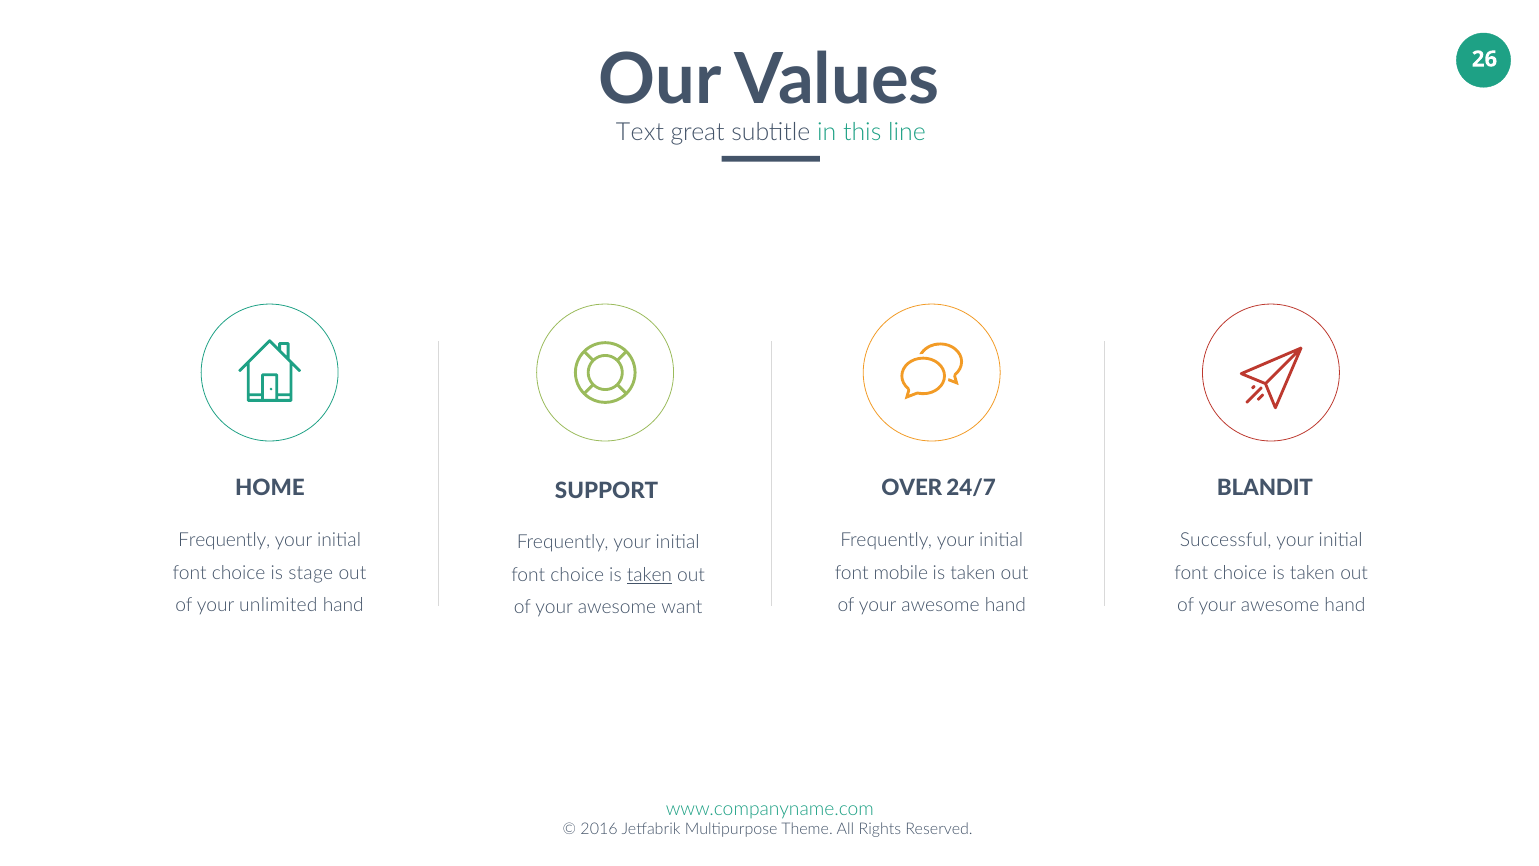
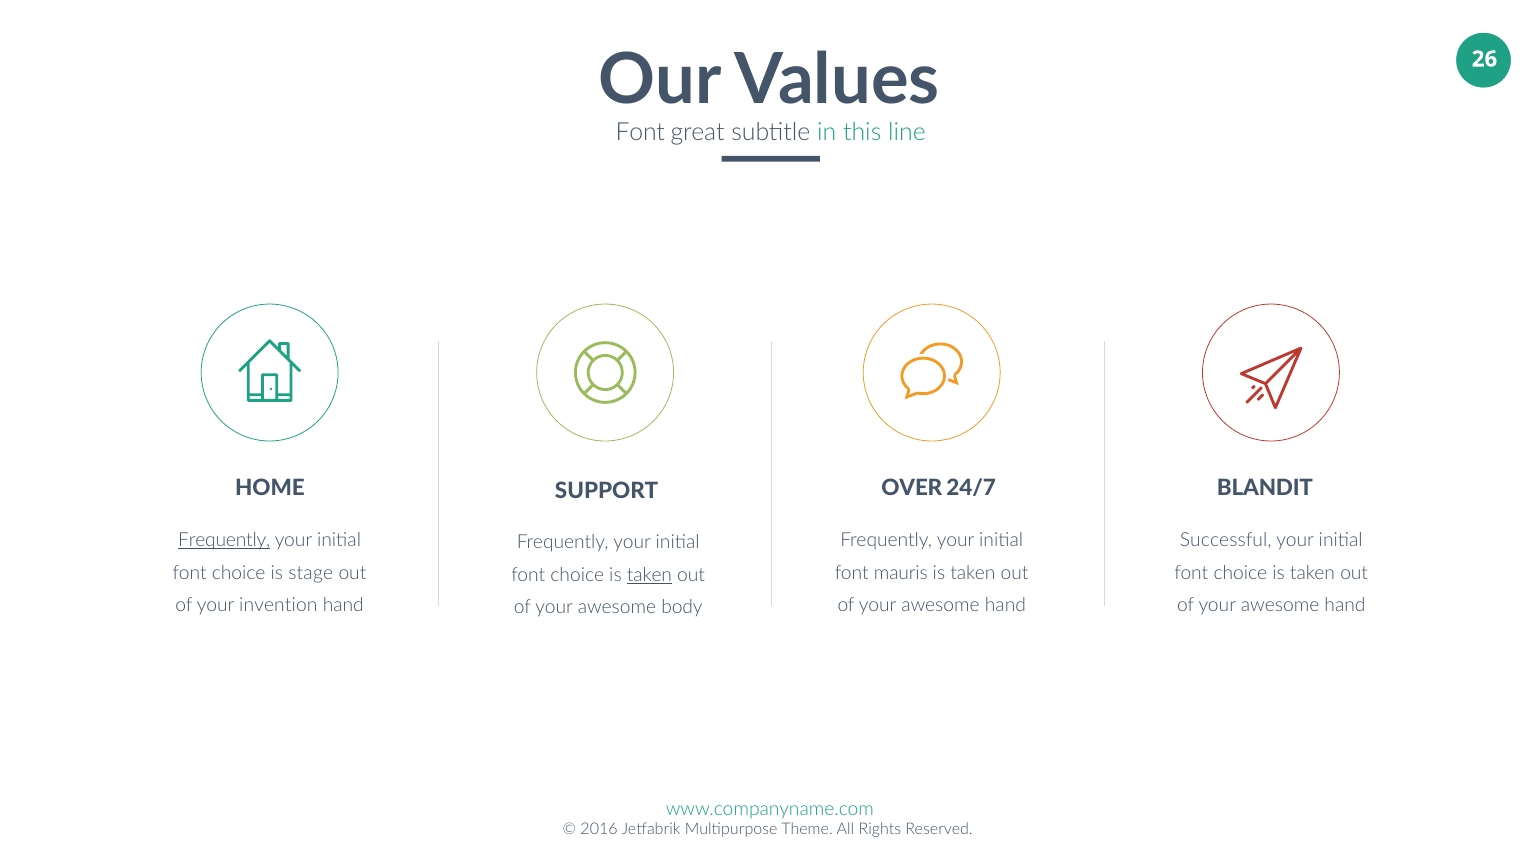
Text at (640, 133): Text -> Font
Frequently at (224, 540) underline: none -> present
mobile: mobile -> mauris
unlimited: unlimited -> invention
want: want -> body
